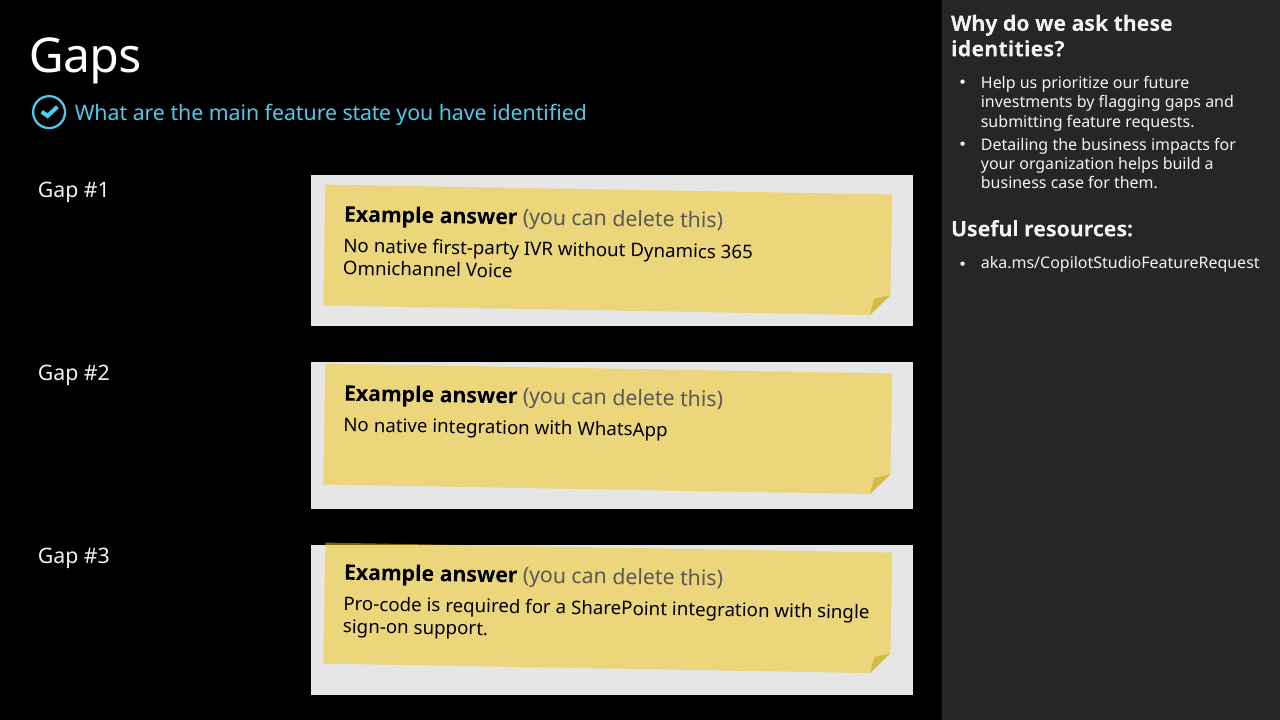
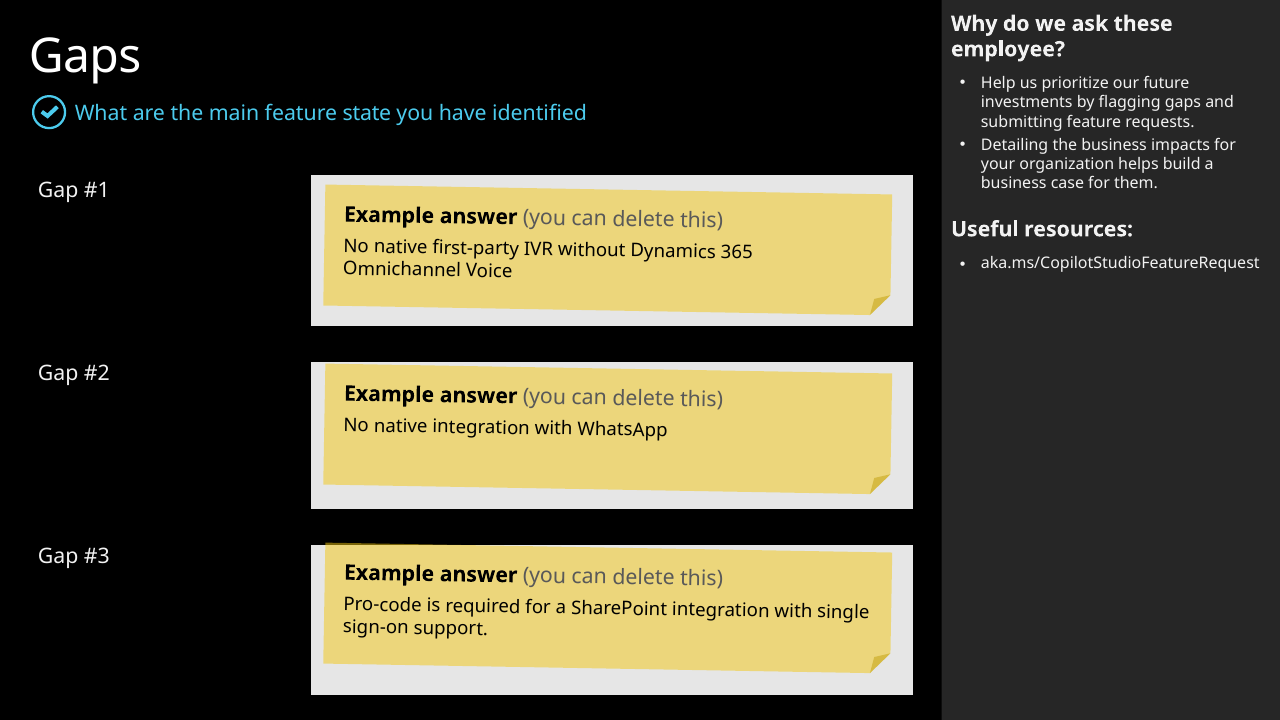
identities: identities -> employee
